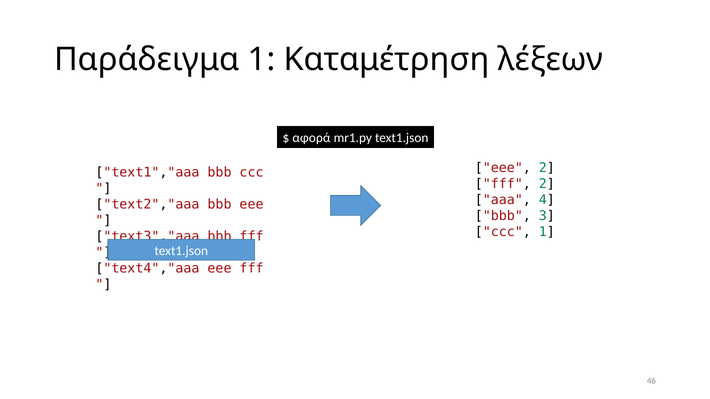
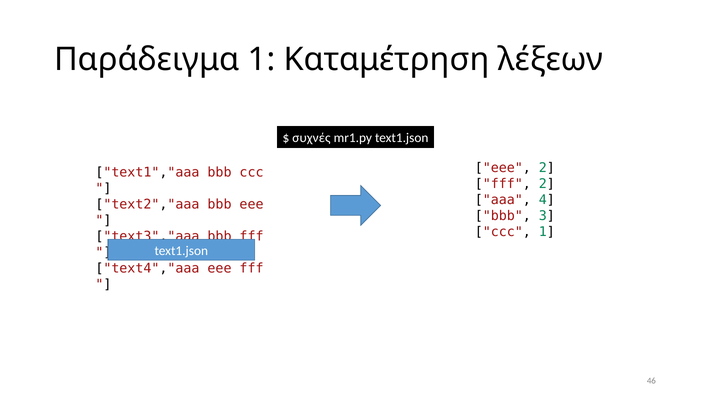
αφορά: αφορά -> συχνές
